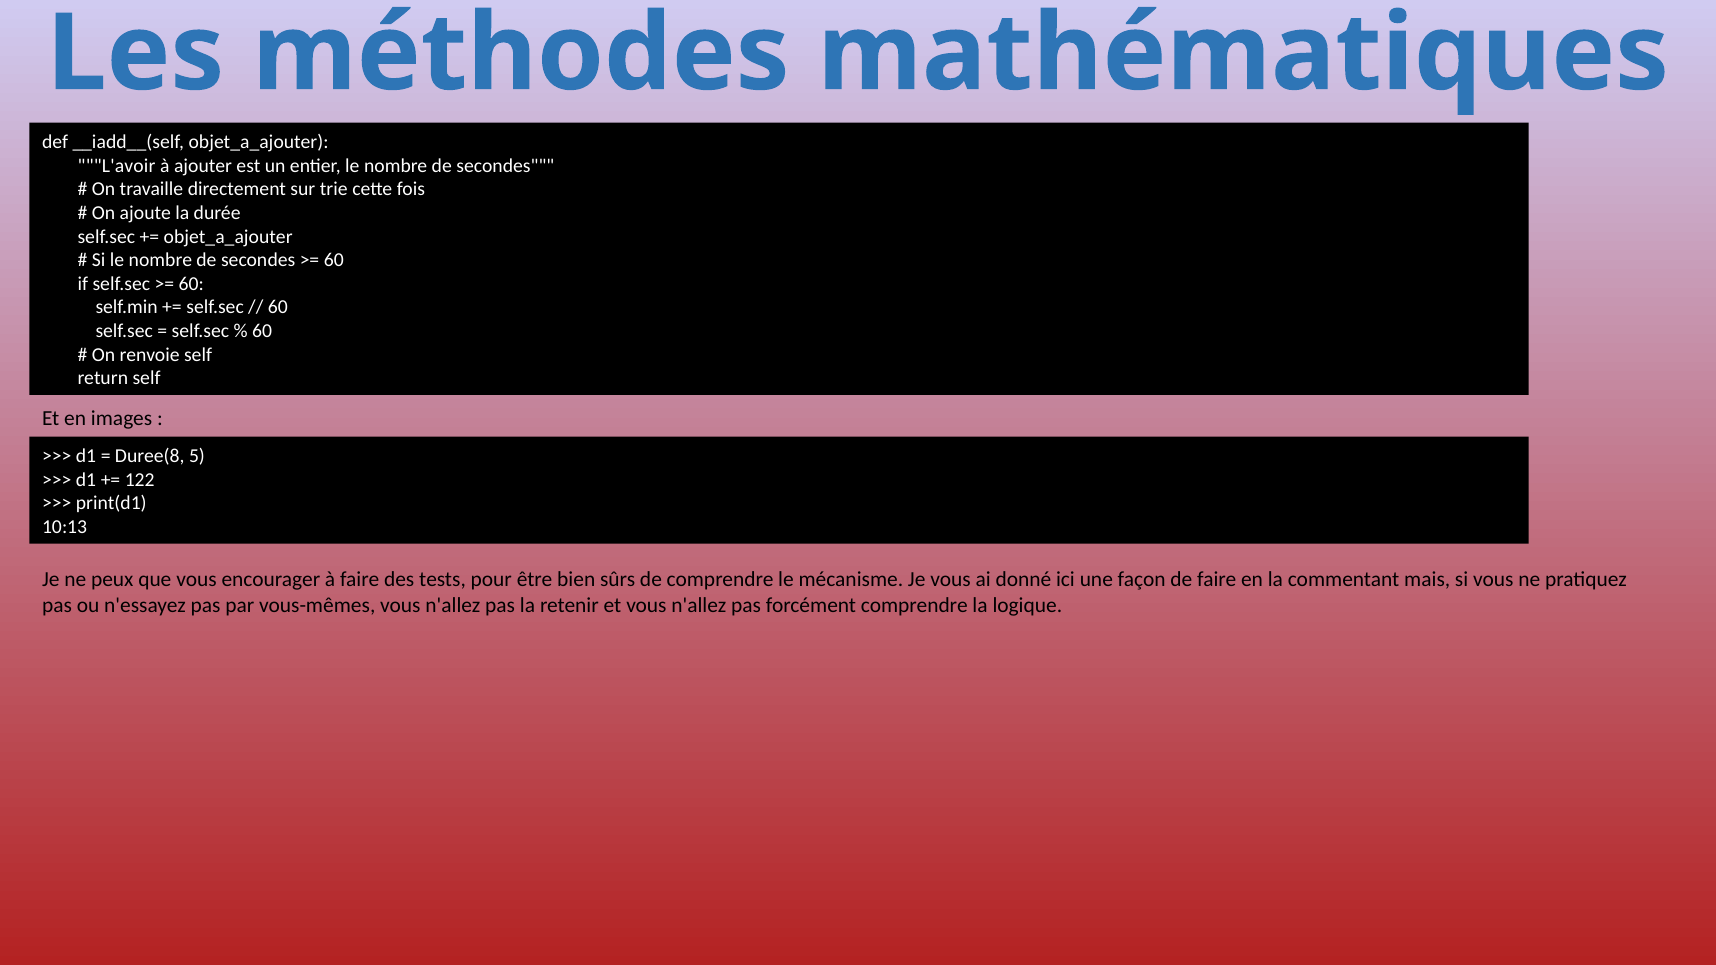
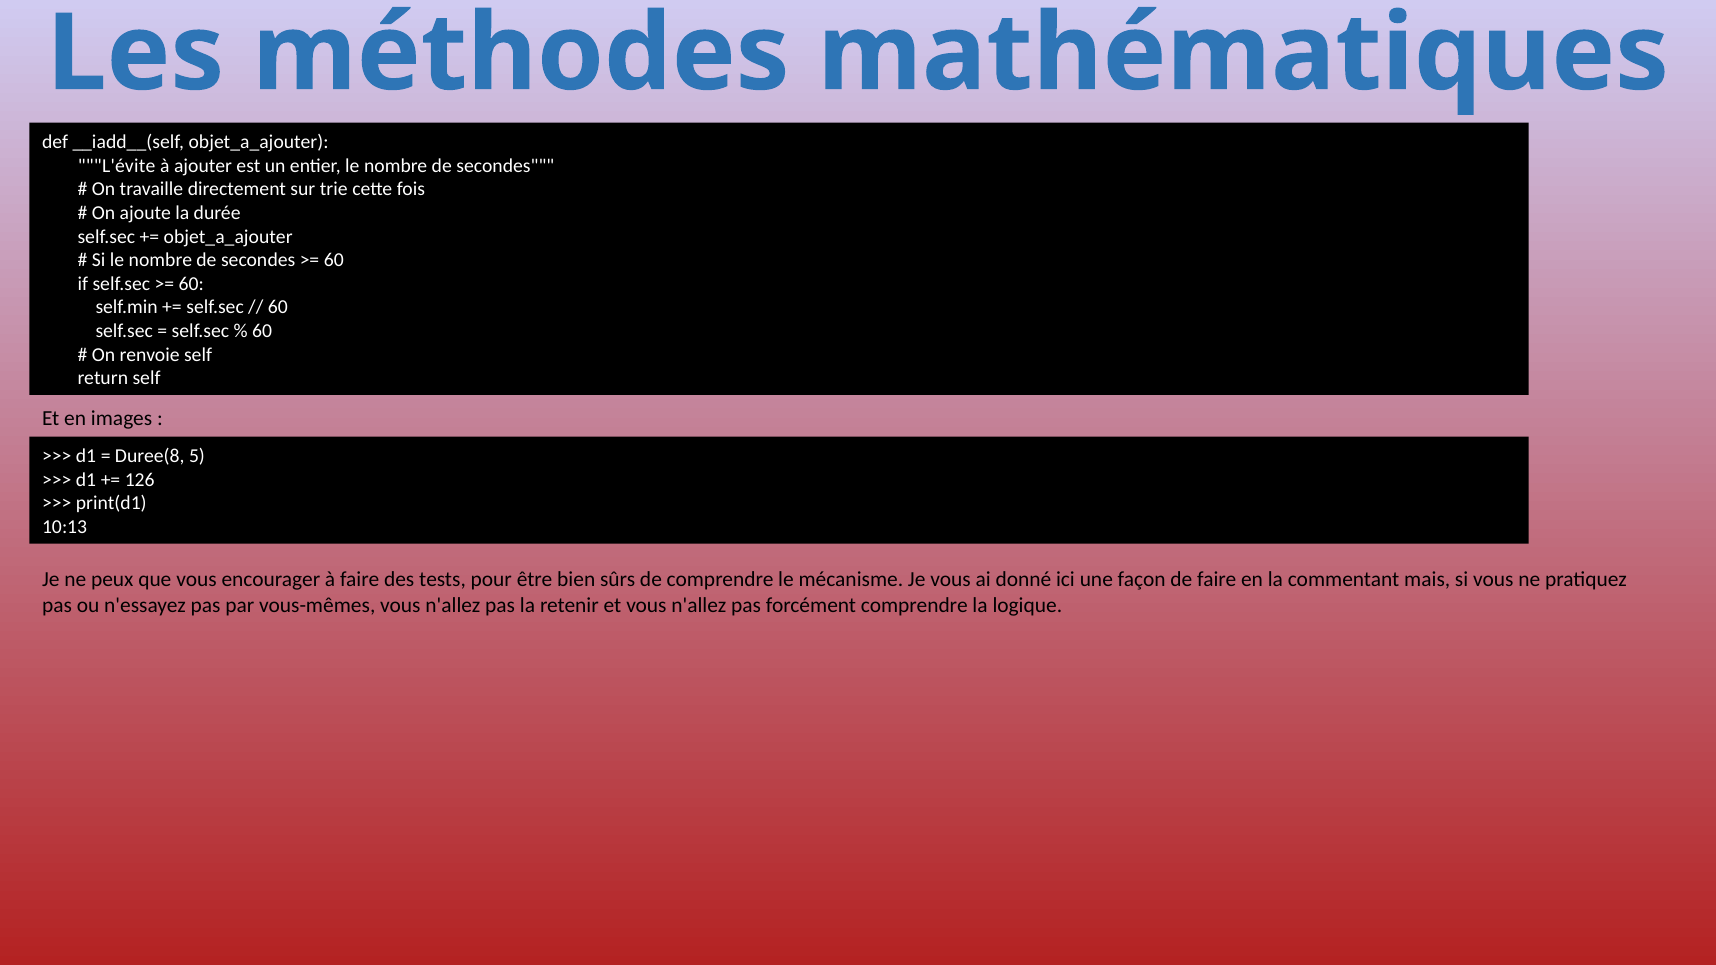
L'avoir: L'avoir -> L'évite
122: 122 -> 126
